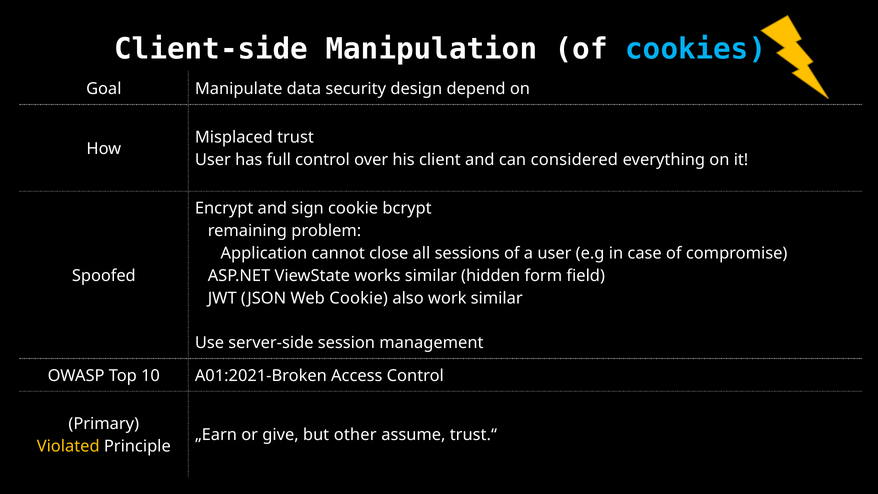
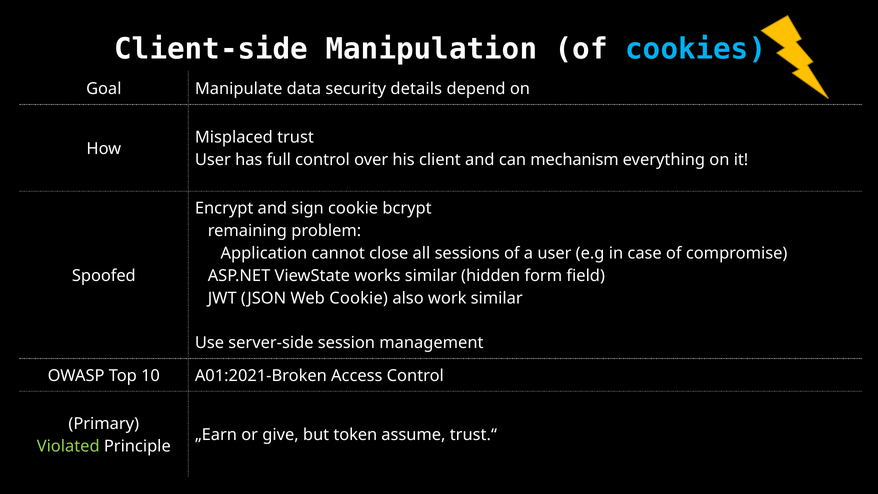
design: design -> details
considered: considered -> mechanism
other: other -> token
Violated colour: yellow -> light green
